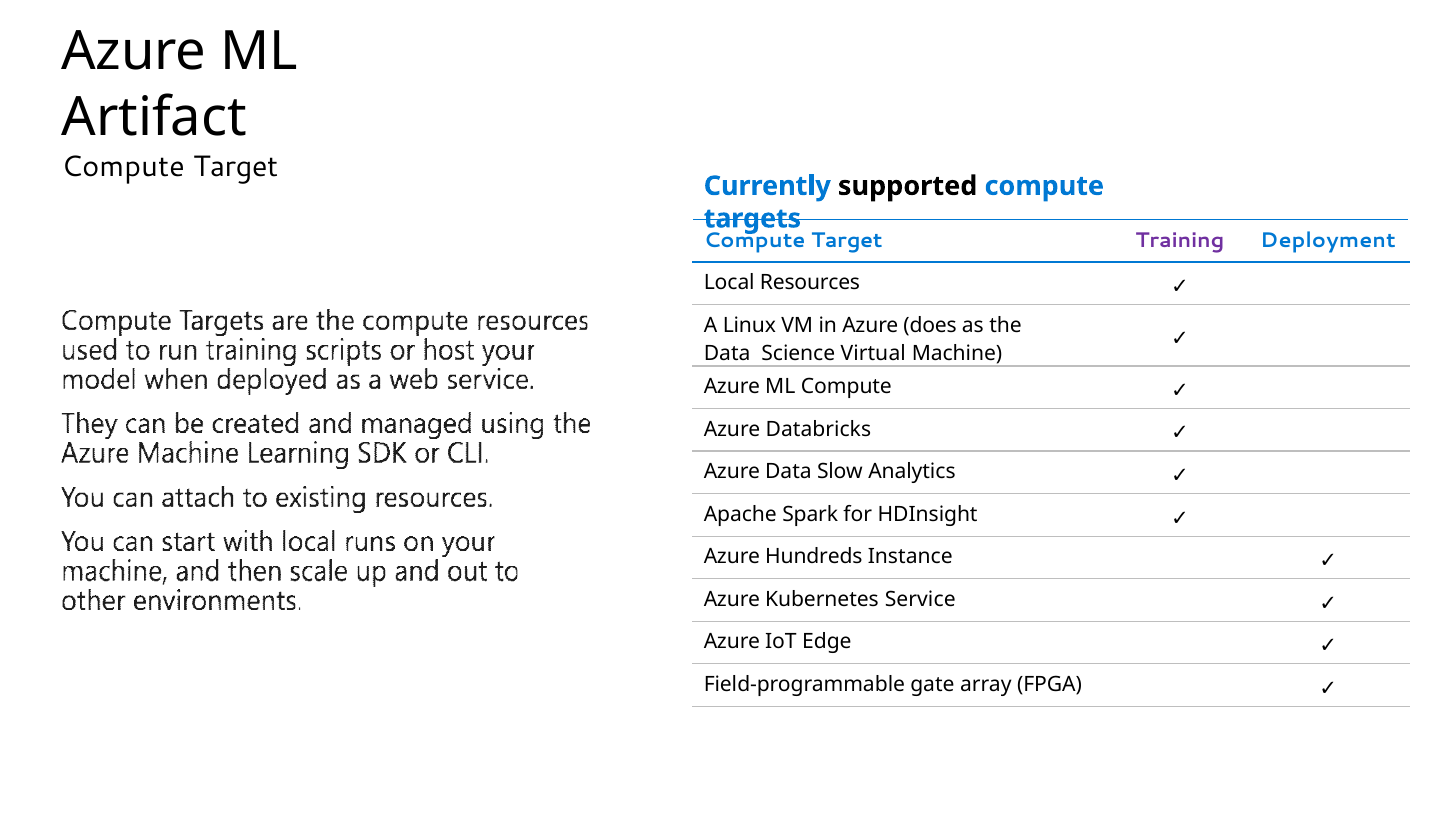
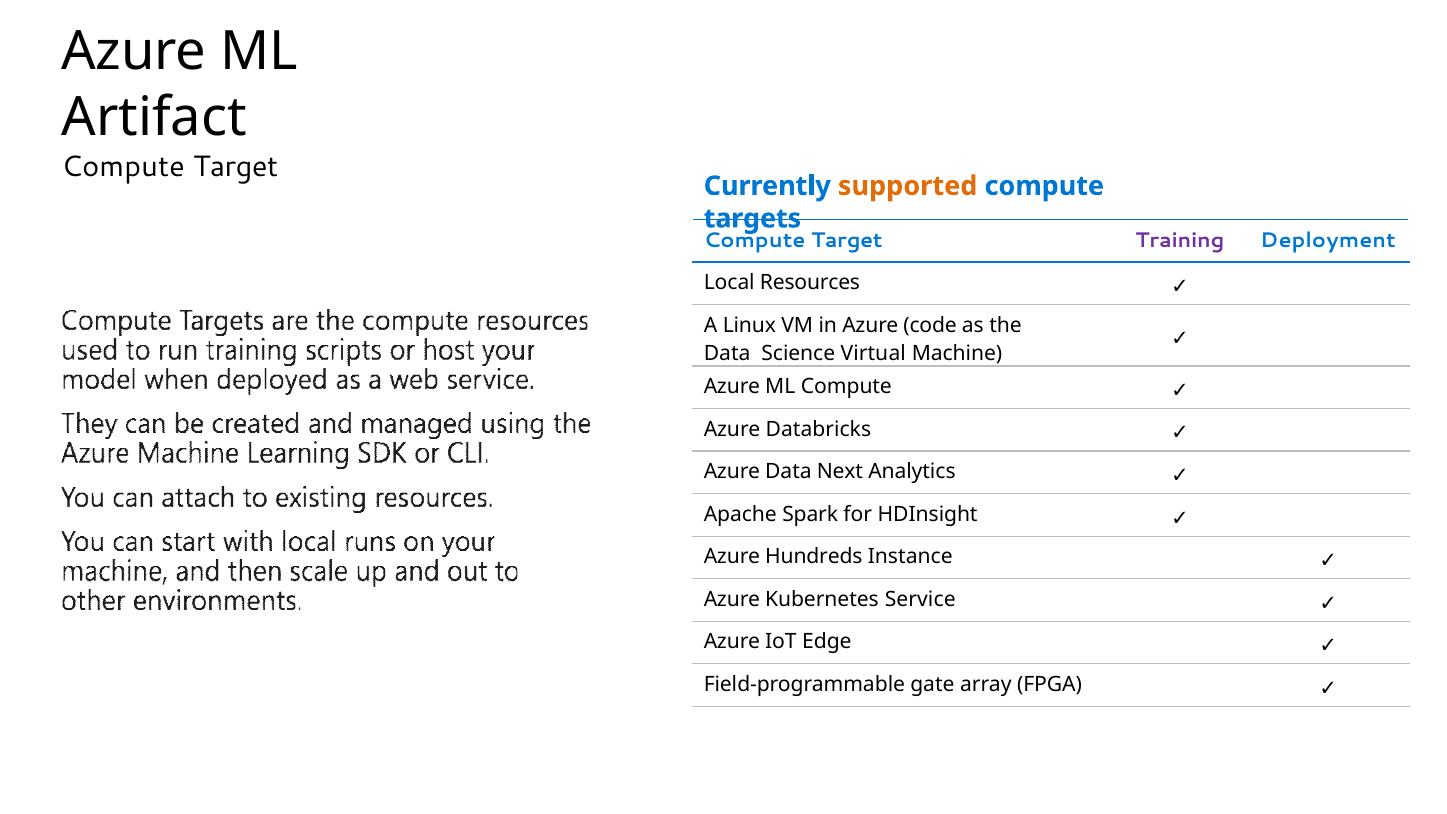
supported colour: black -> orange
does: does -> code
Slow: Slow -> Next
